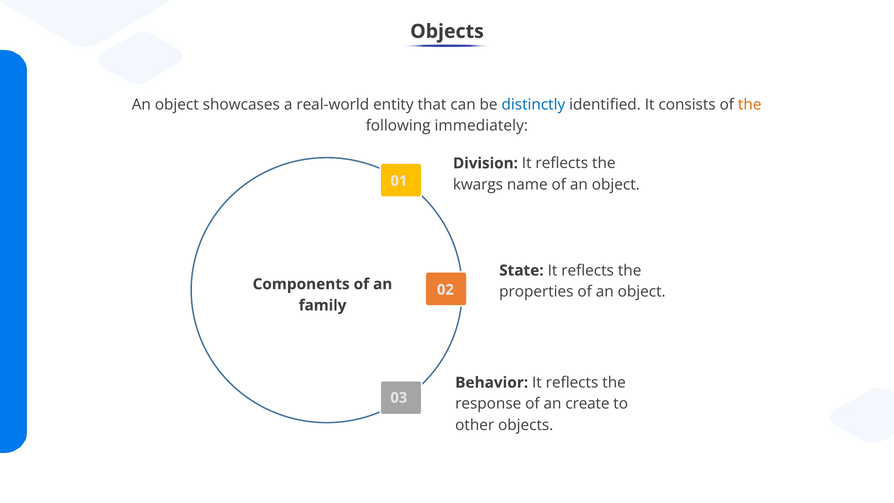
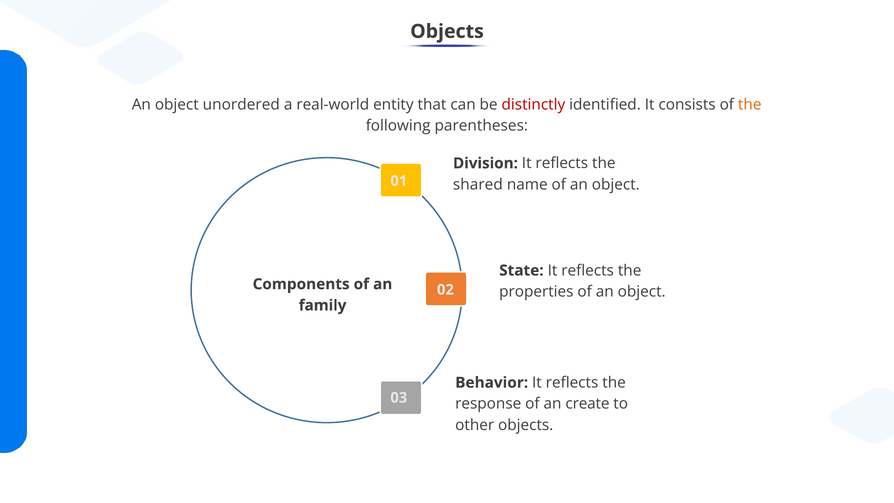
showcases: showcases -> unordered
distinctly colour: blue -> red
immediately: immediately -> parentheses
kwargs: kwargs -> shared
